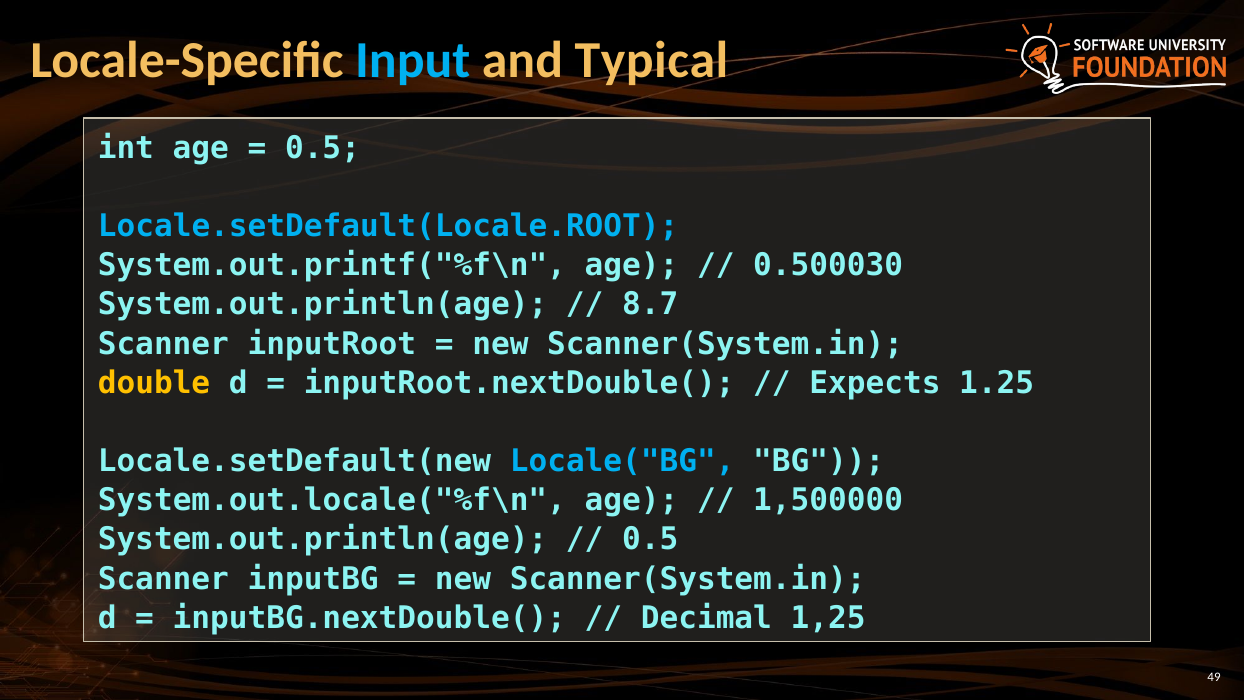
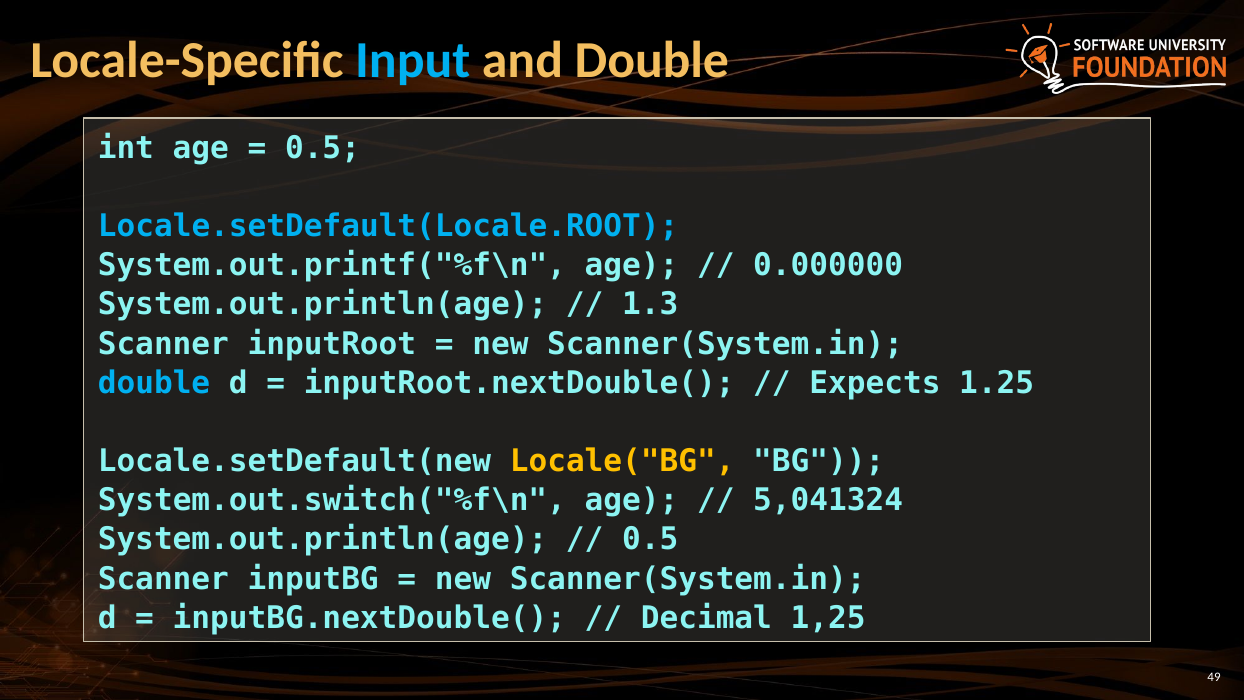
and Typical: Typical -> Double
0.500030: 0.500030 -> 0.000000
8.7: 8.7 -> 1.3
double at (154, 383) colour: yellow -> light blue
Locale("BG colour: light blue -> yellow
System.out.locale("%f\n: System.out.locale("%f\n -> System.out.switch("%f\n
1,500000: 1,500000 -> 5,041324
